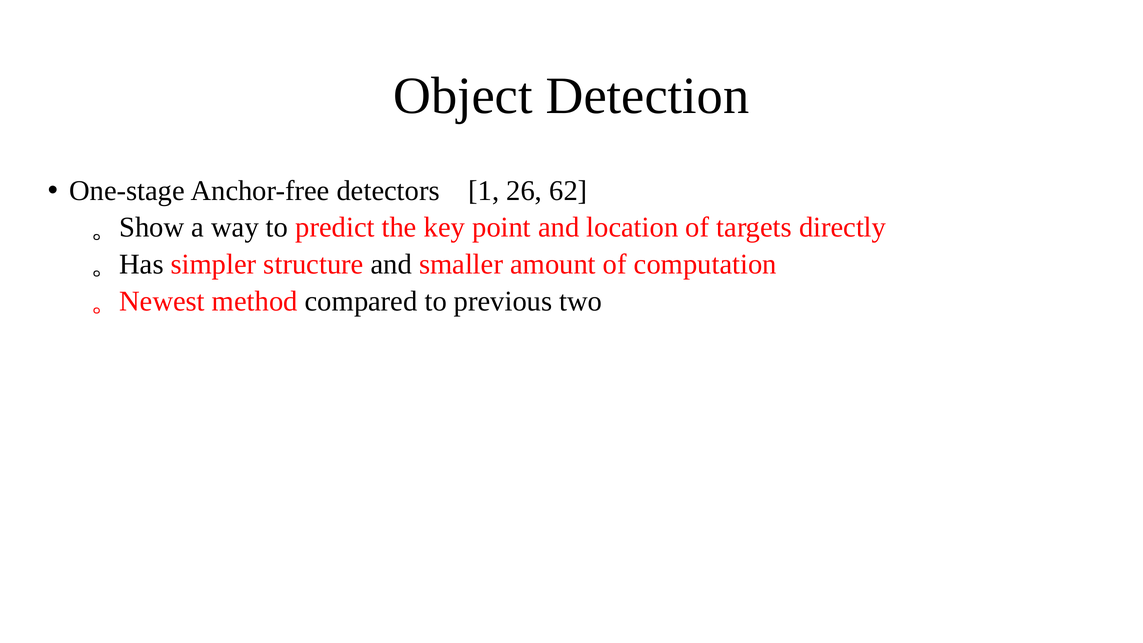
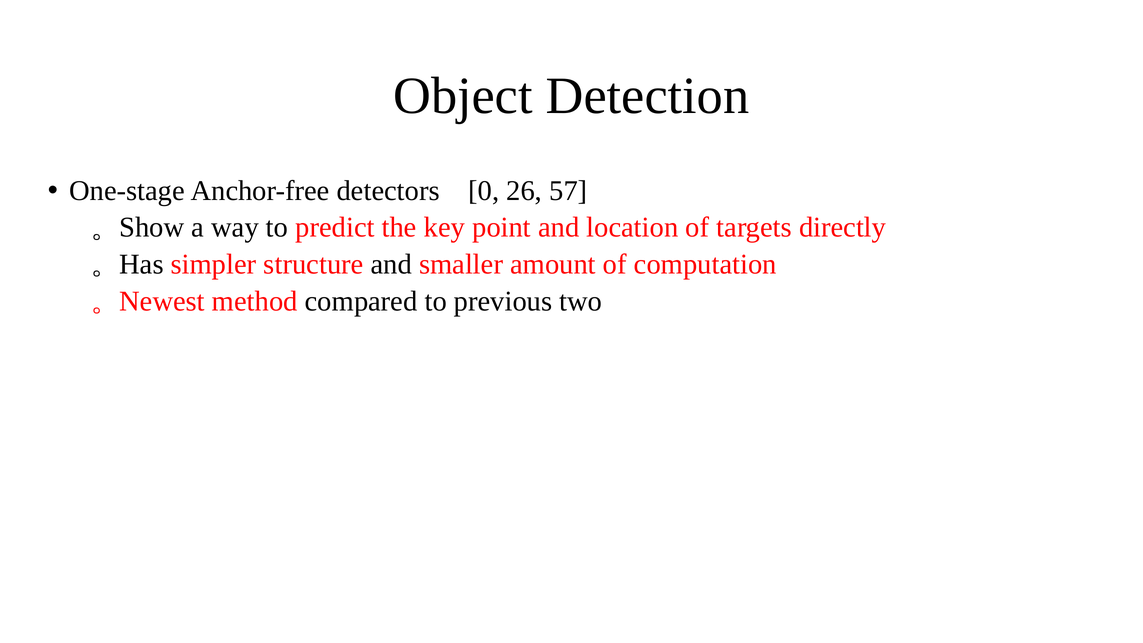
1: 1 -> 0
62: 62 -> 57
